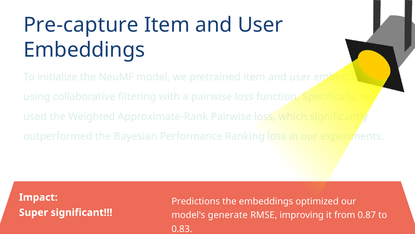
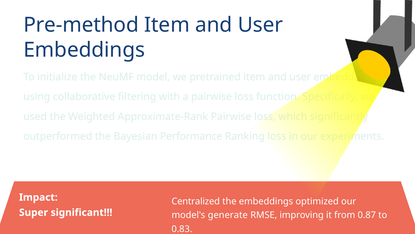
Pre-capture: Pre-capture -> Pre-method
Predictions: Predictions -> Centralized
